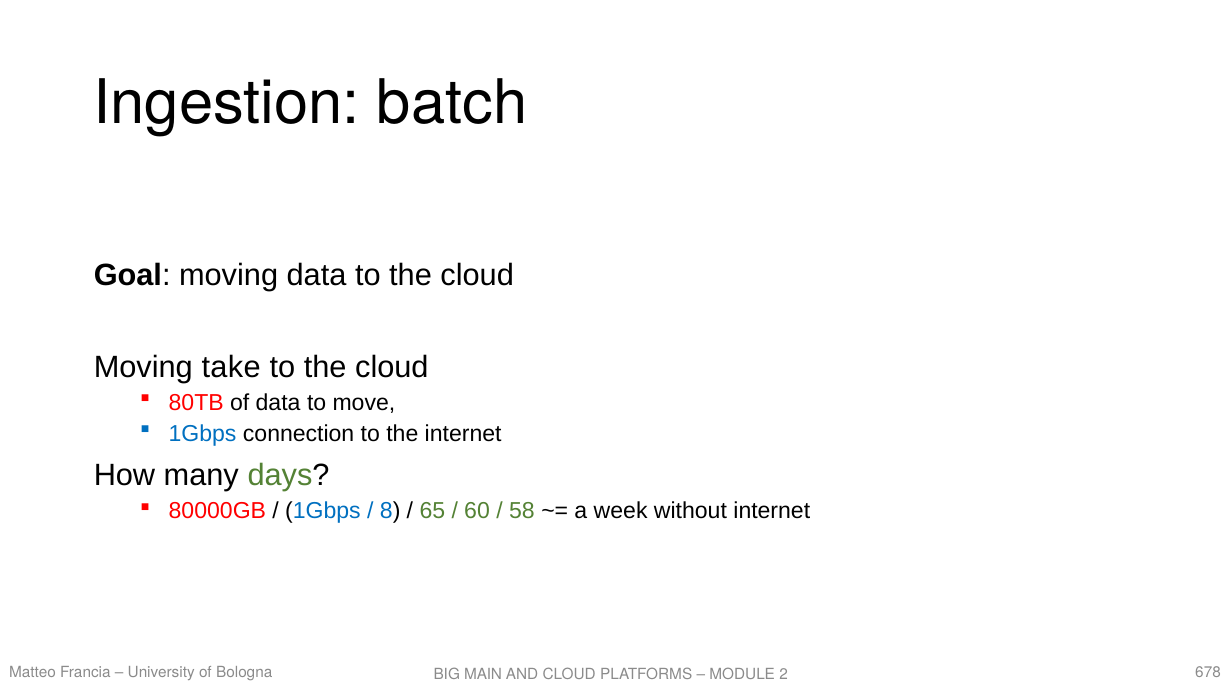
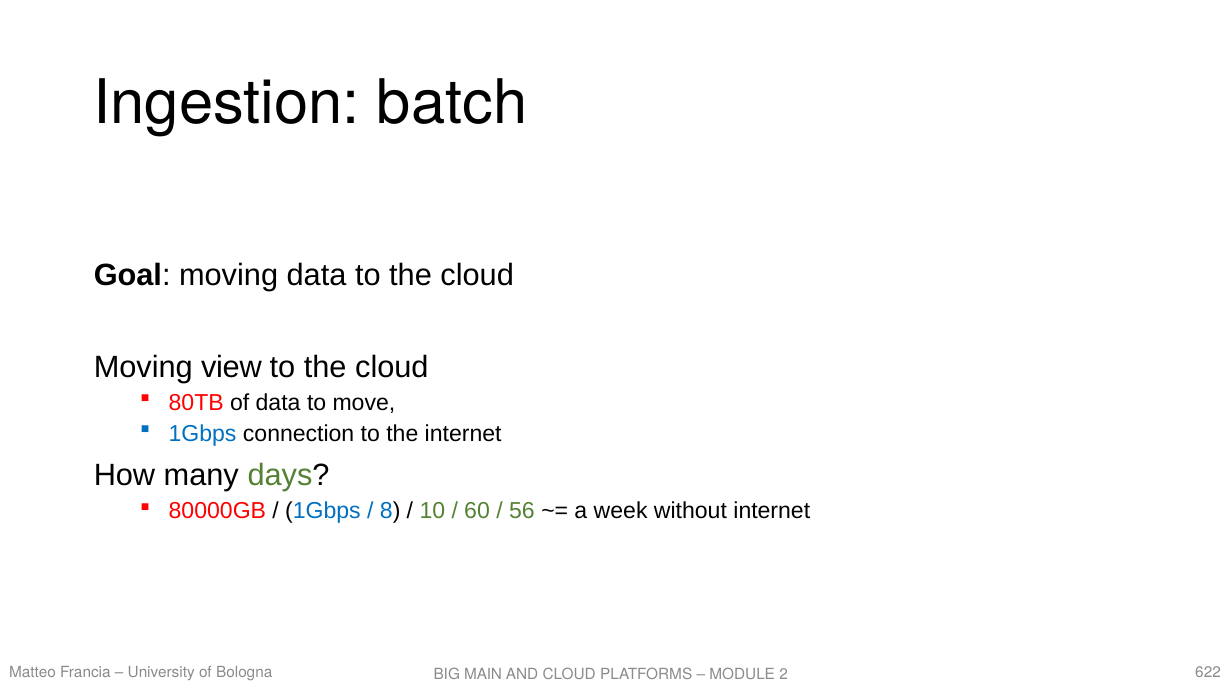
take: take -> view
65: 65 -> 10
58: 58 -> 56
678: 678 -> 622
